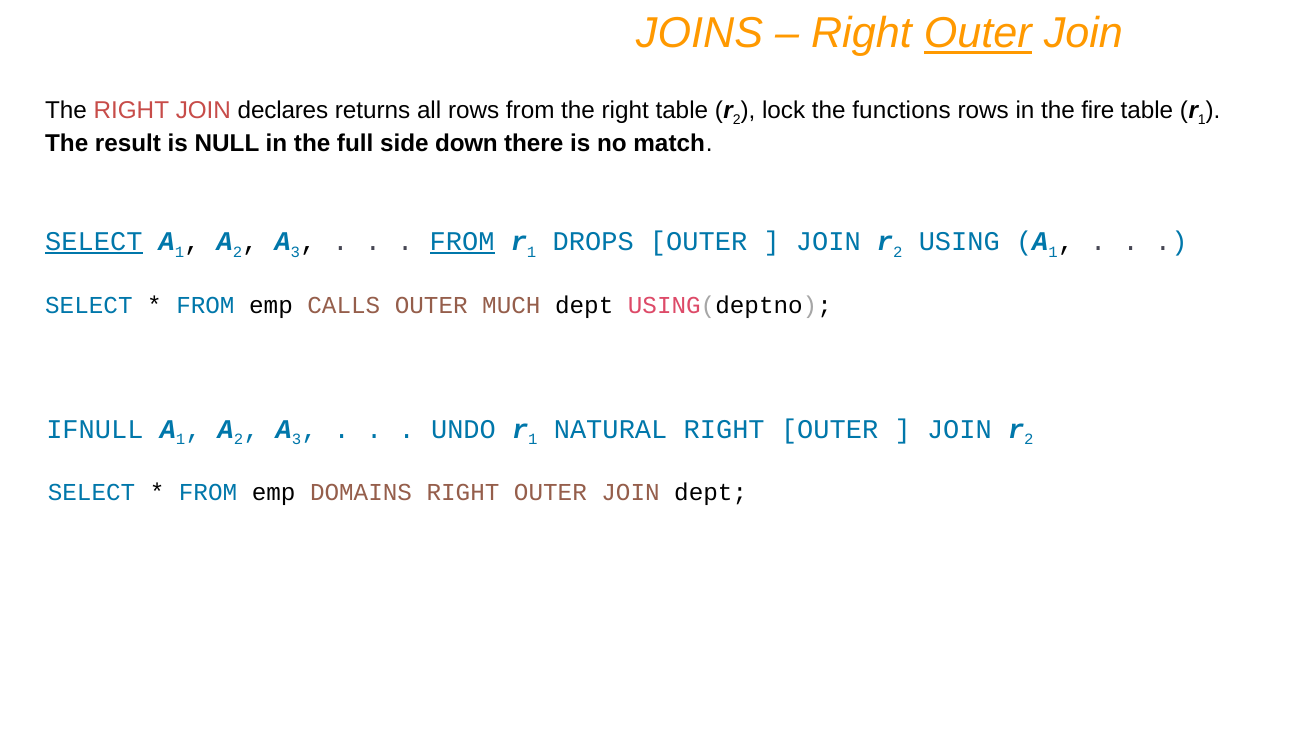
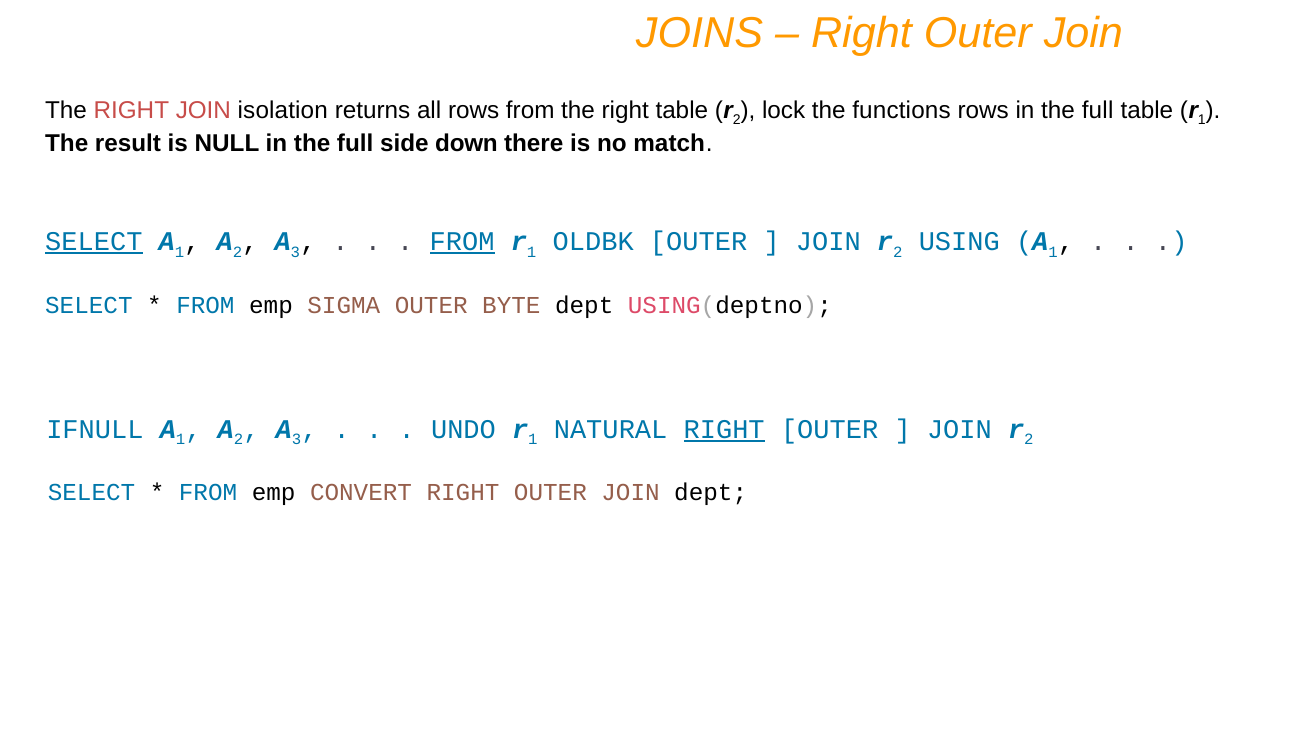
Outer at (978, 34) underline: present -> none
declares: declares -> isolation
rows in the fire: fire -> full
DROPS: DROPS -> OLDBK
CALLS: CALLS -> SIGMA
MUCH: MUCH -> BYTE
RIGHT at (724, 429) underline: none -> present
DOMAINS: DOMAINS -> CONVERT
